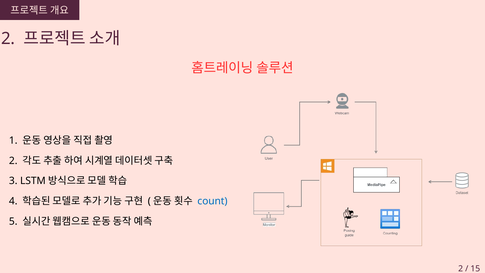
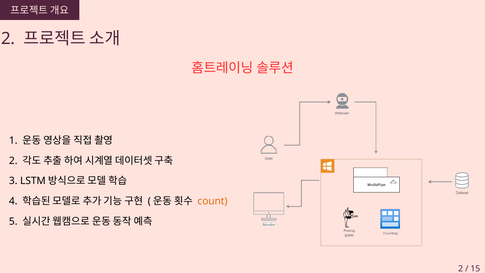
count colour: blue -> orange
